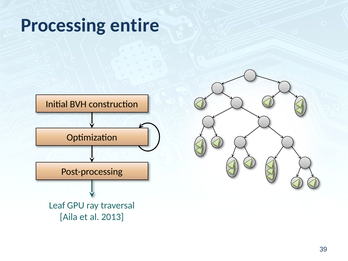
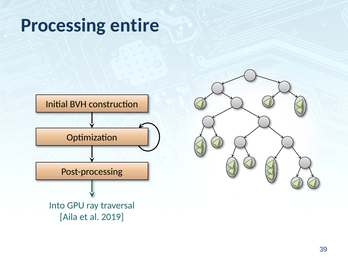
Leaf: Leaf -> Into
2013: 2013 -> 2019
